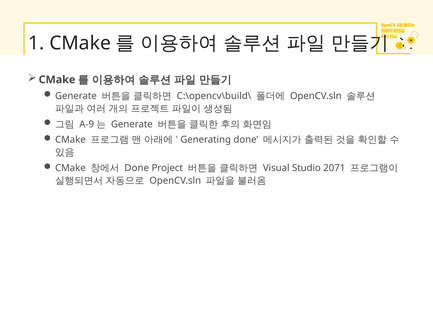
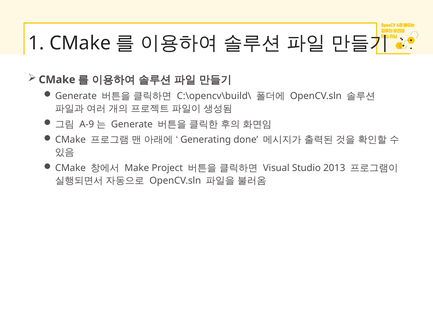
Done at (137, 168): Done -> Make
2071: 2071 -> 2013
